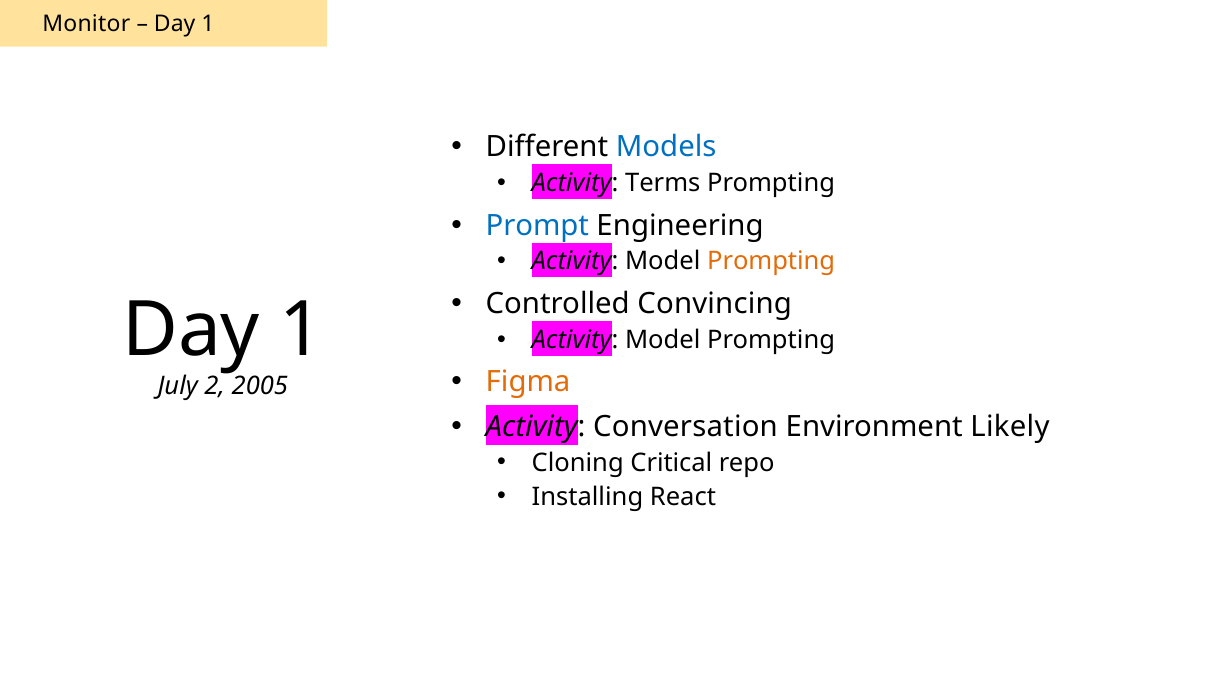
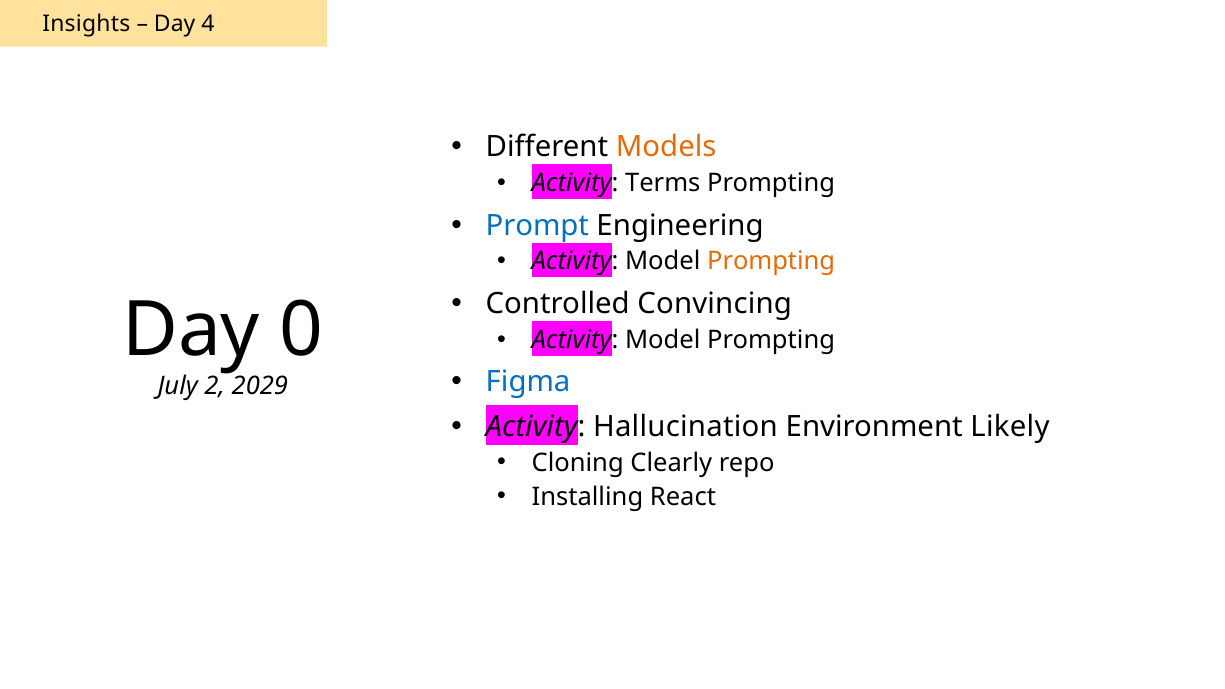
Monitor: Monitor -> Insights
1 at (208, 24): 1 -> 4
Models colour: blue -> orange
1 at (302, 330): 1 -> 0
Figma colour: orange -> blue
2005: 2005 -> 2029
Conversation: Conversation -> Hallucination
Critical: Critical -> Clearly
